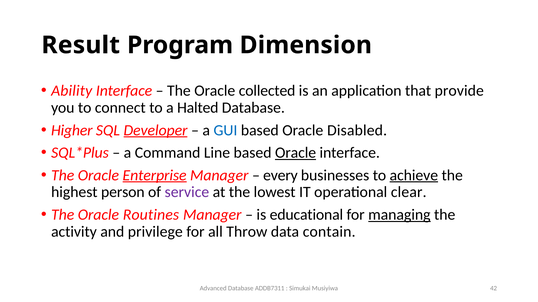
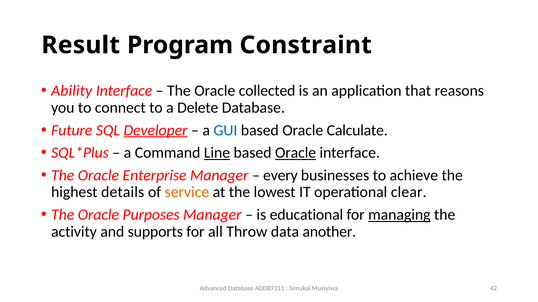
Dimension: Dimension -> Constraint
provide: provide -> reasons
Halted: Halted -> Delete
Higher: Higher -> Future
Disabled: Disabled -> Calculate
Line underline: none -> present
Enterprise underline: present -> none
achieve underline: present -> none
person: person -> details
service colour: purple -> orange
Routines: Routines -> Purposes
privilege: privilege -> supports
contain: contain -> another
